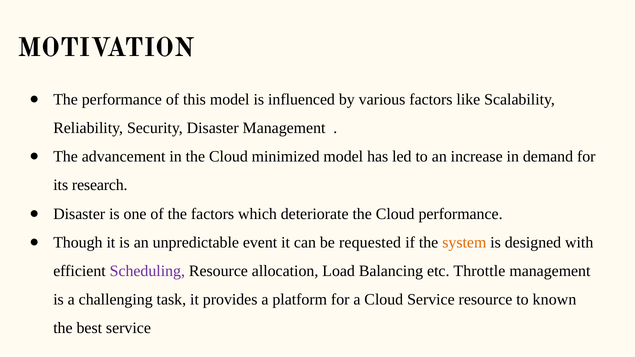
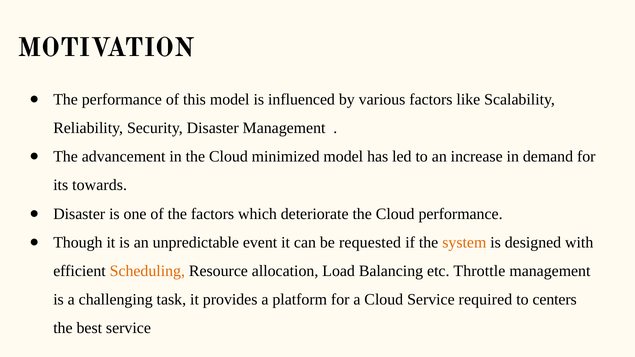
research: research -> towards
Scheduling colour: purple -> orange
Service resource: resource -> required
known: known -> centers
